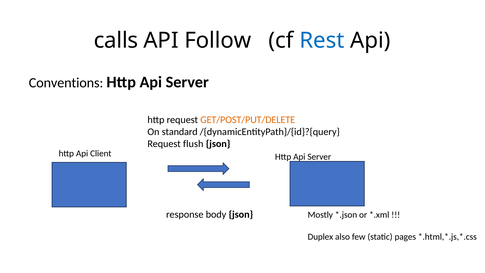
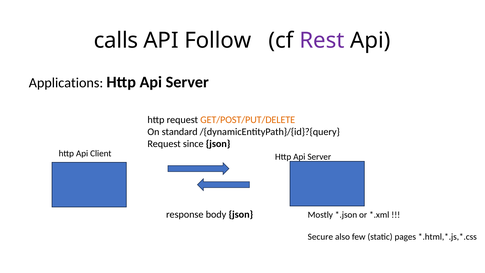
Rest colour: blue -> purple
Conventions: Conventions -> Applications
flush: flush -> since
Duplex: Duplex -> Secure
